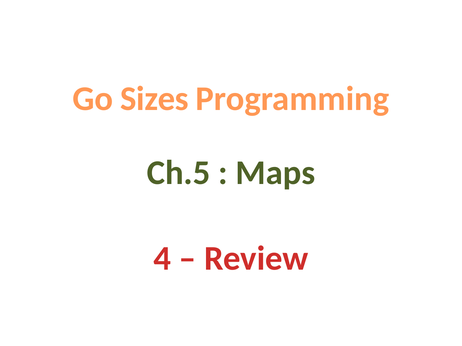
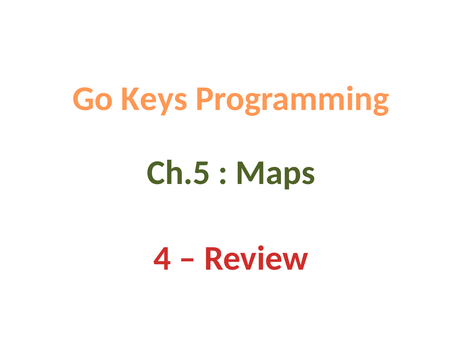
Sizes: Sizes -> Keys
